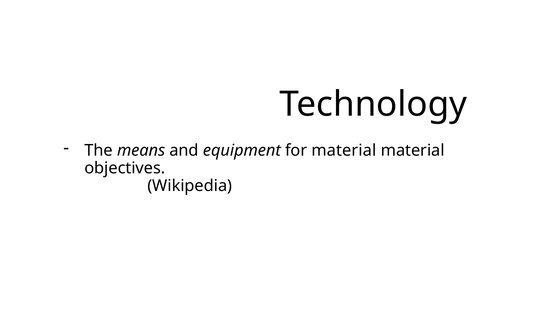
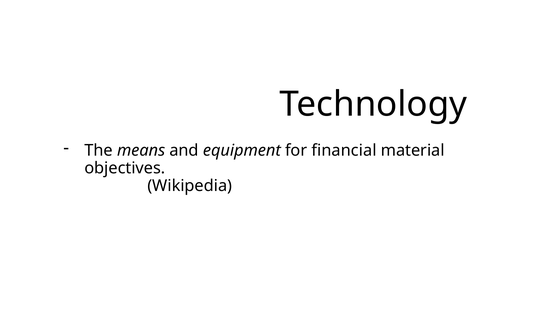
for material: material -> financial
